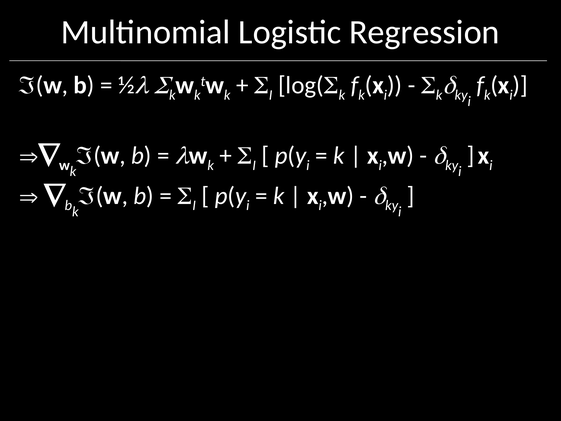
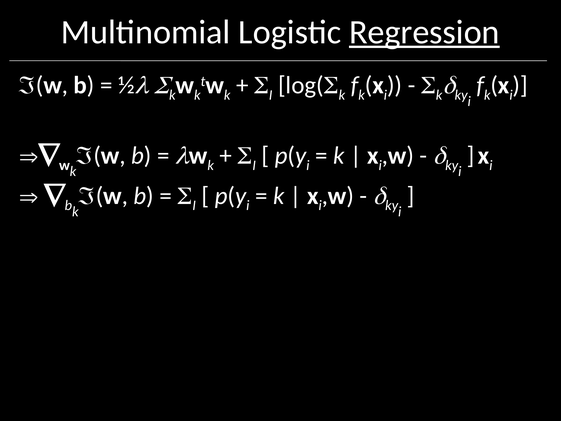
Regression underline: none -> present
